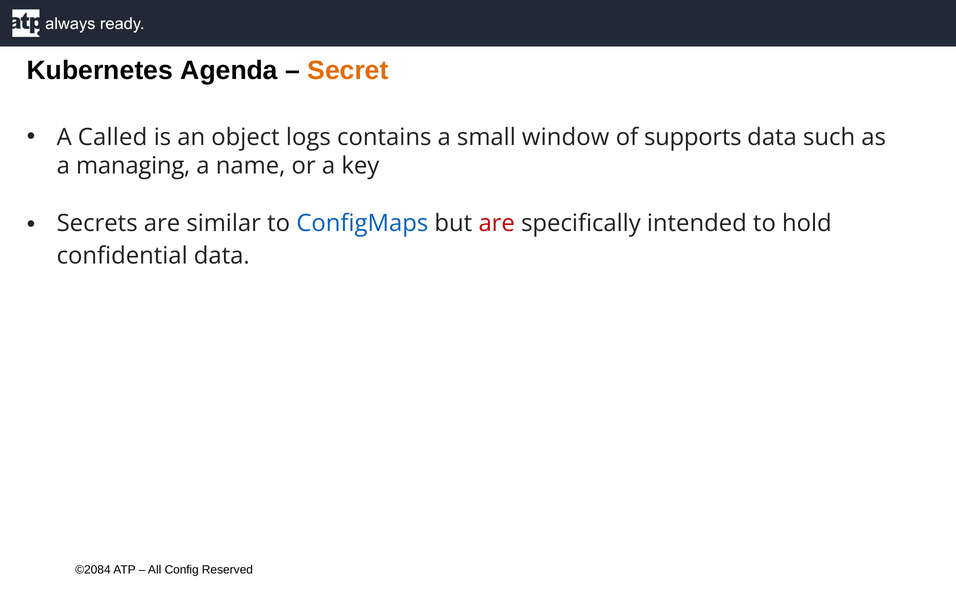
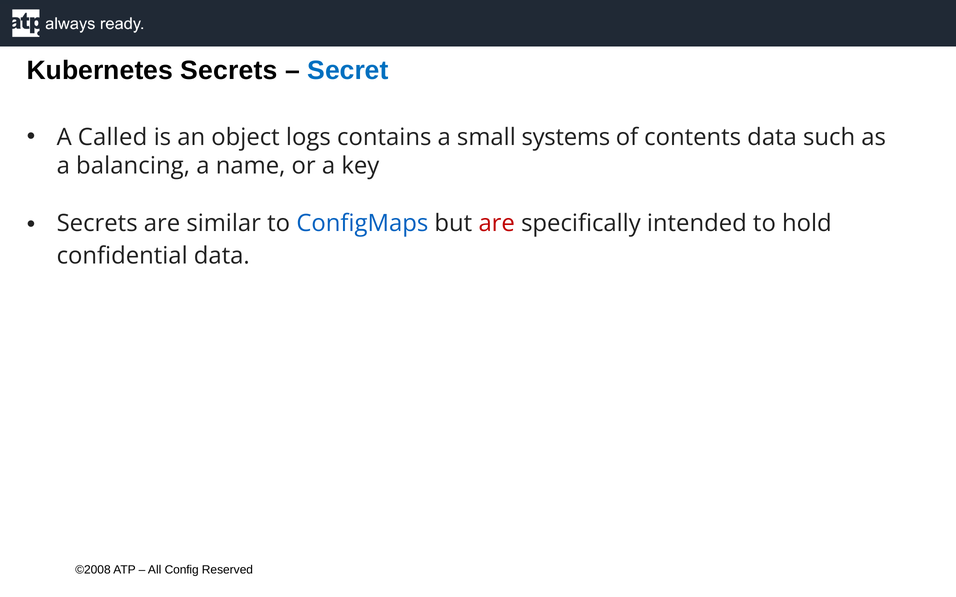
Kubernetes Agenda: Agenda -> Secrets
Secret colour: orange -> blue
window: window -> systems
supports: supports -> contents
managing: managing -> balancing
©2084: ©2084 -> ©2008
